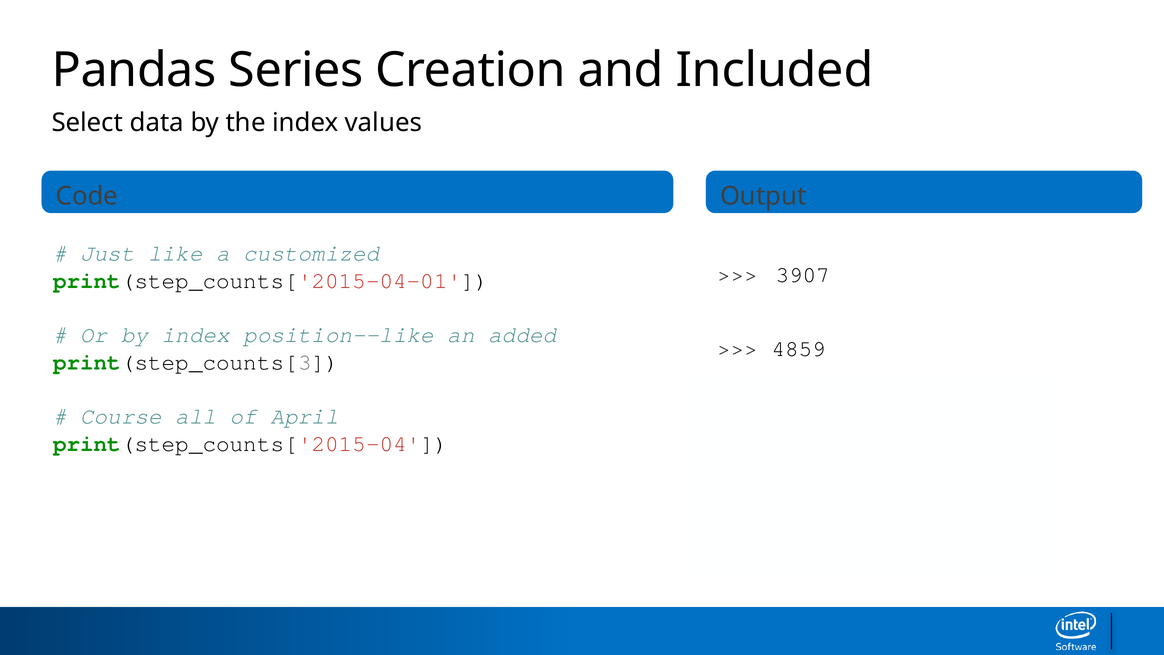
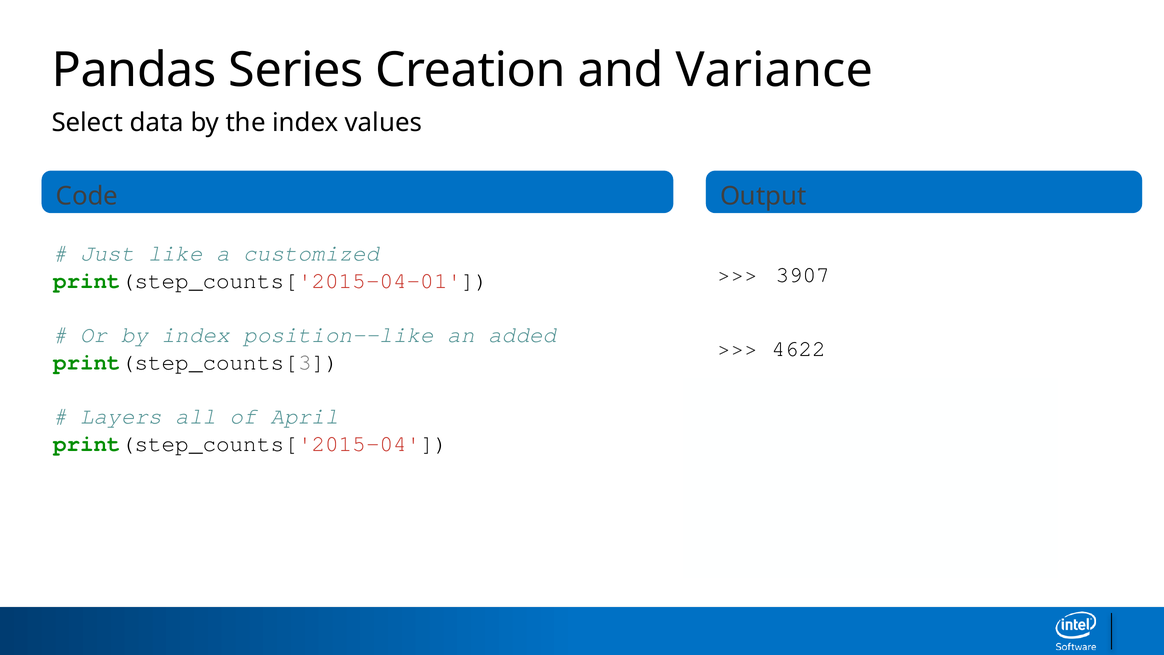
Included: Included -> Variance
4859: 4859 -> 4622
Course: Course -> Layers
